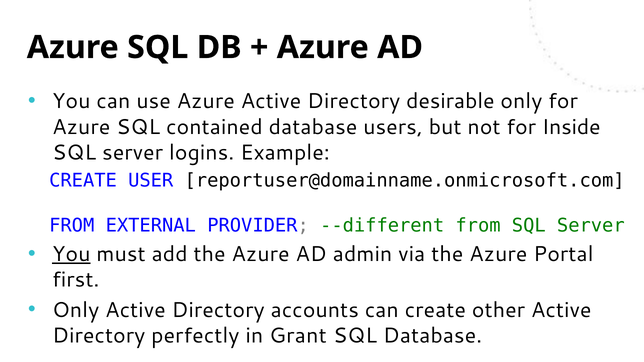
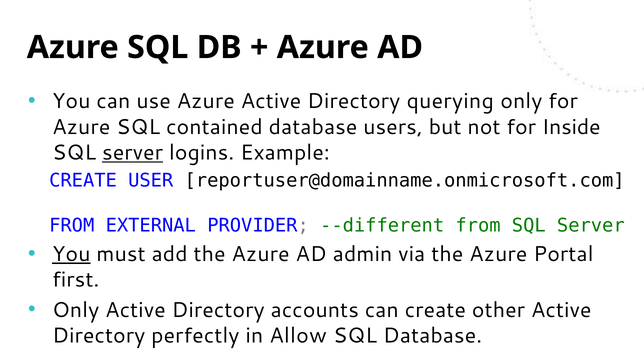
desirable: desirable -> querying
server at (133, 153) underline: none -> present
Grant: Grant -> Allow
